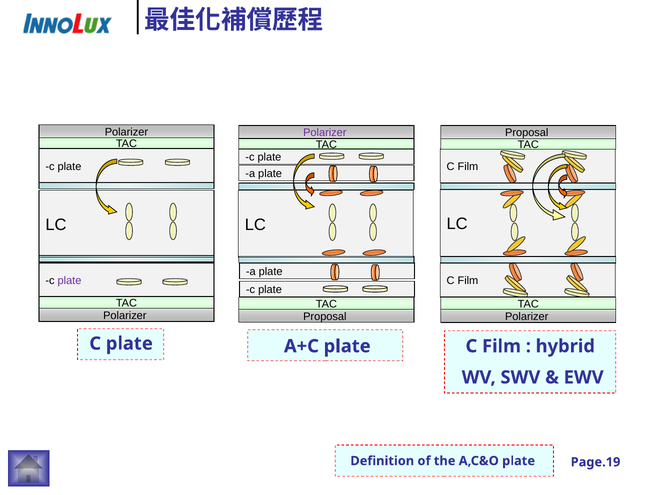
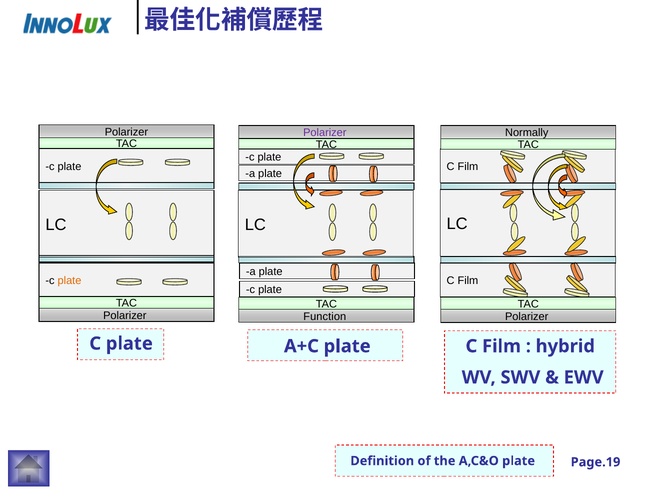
Proposal at (527, 133): Proposal -> Normally
plate at (70, 281) colour: purple -> orange
Proposal at (325, 316): Proposal -> Function
